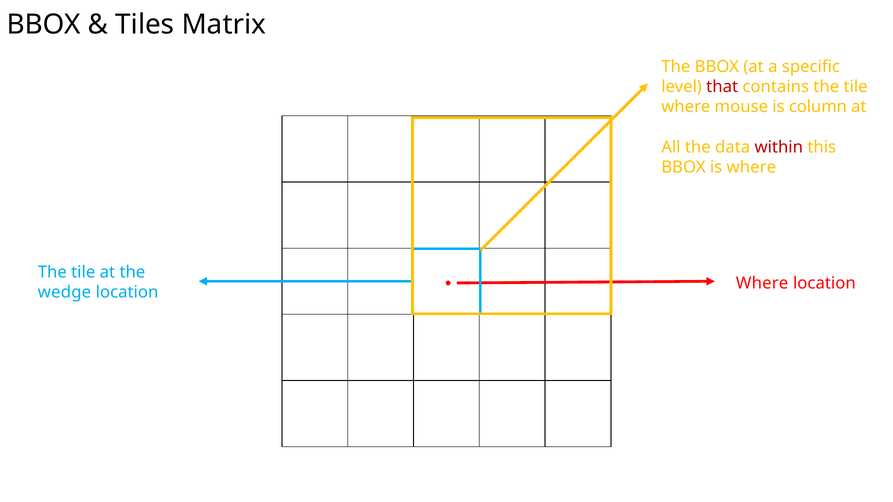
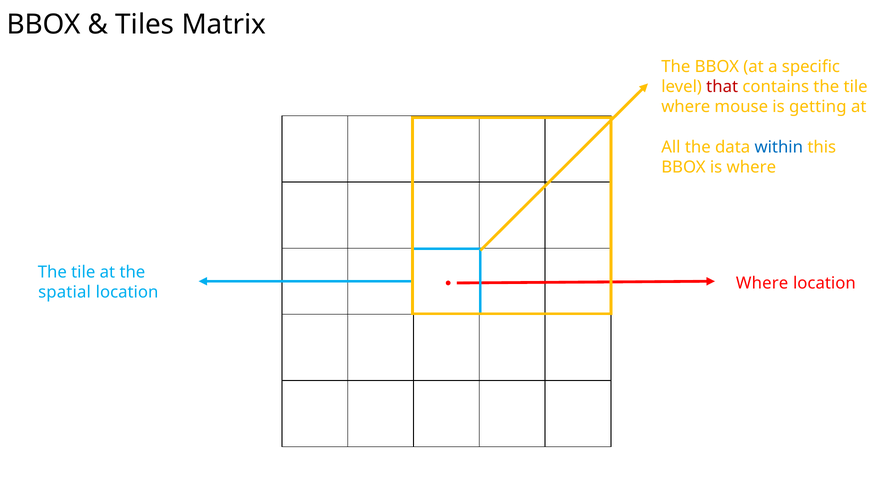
column: column -> getting
within colour: red -> blue
wedge: wedge -> spatial
